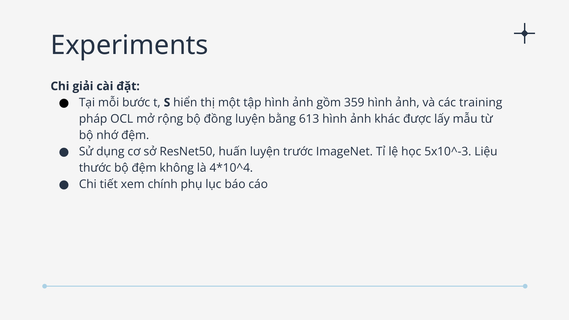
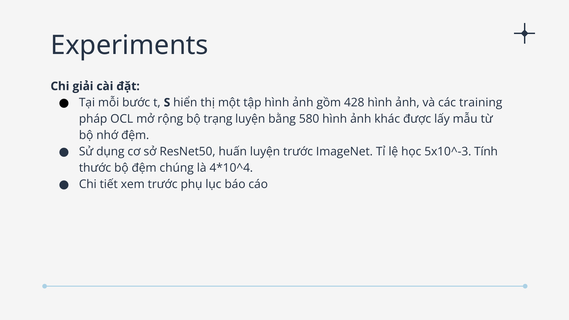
359: 359 -> 428
đồng: đồng -> trạng
613: 613 -> 580
Liệu: Liệu -> Tính
không: không -> chúng
xem chính: chính -> trước
